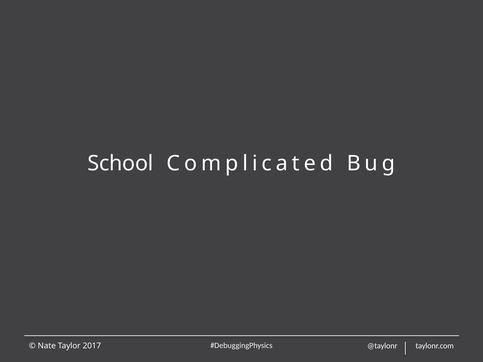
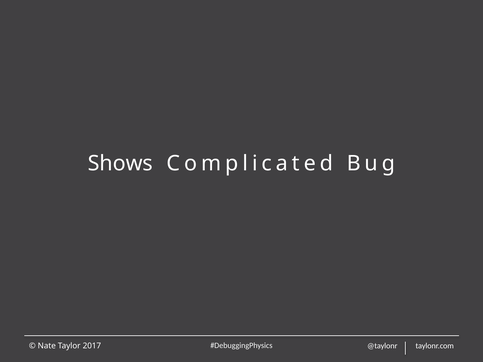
School: School -> Shows
